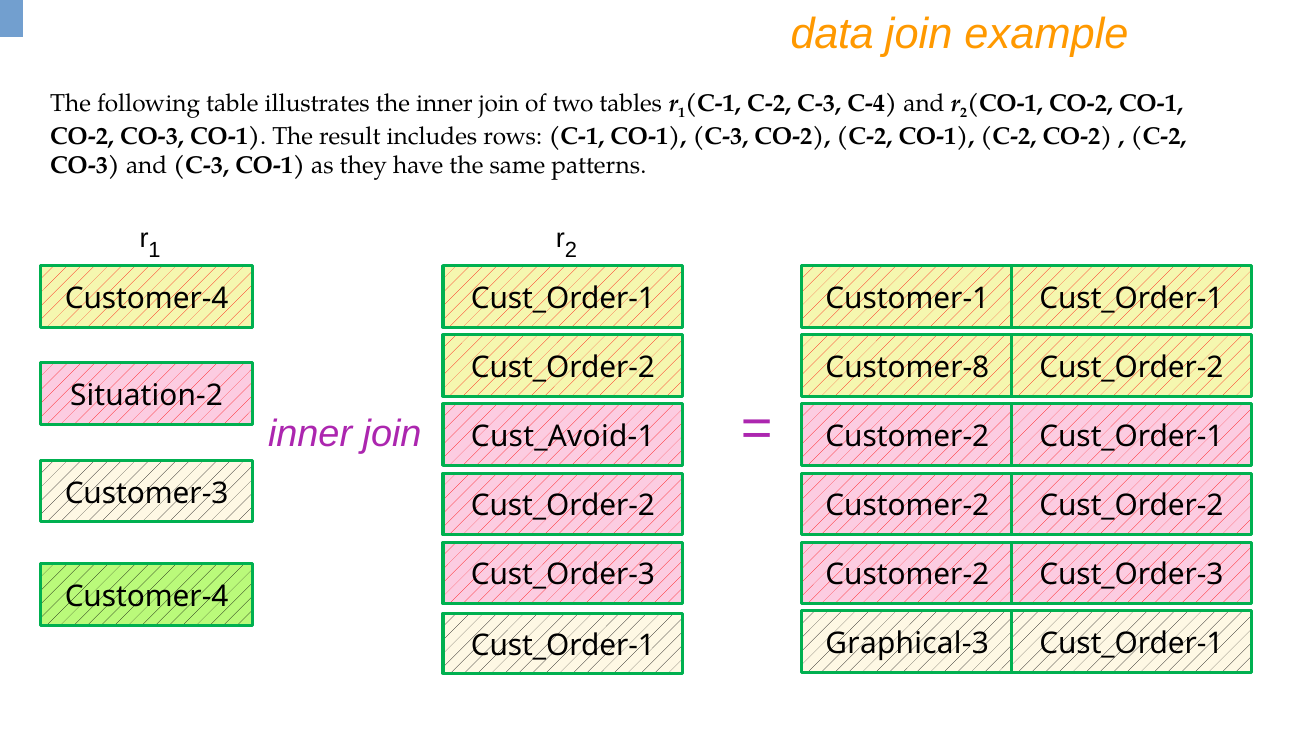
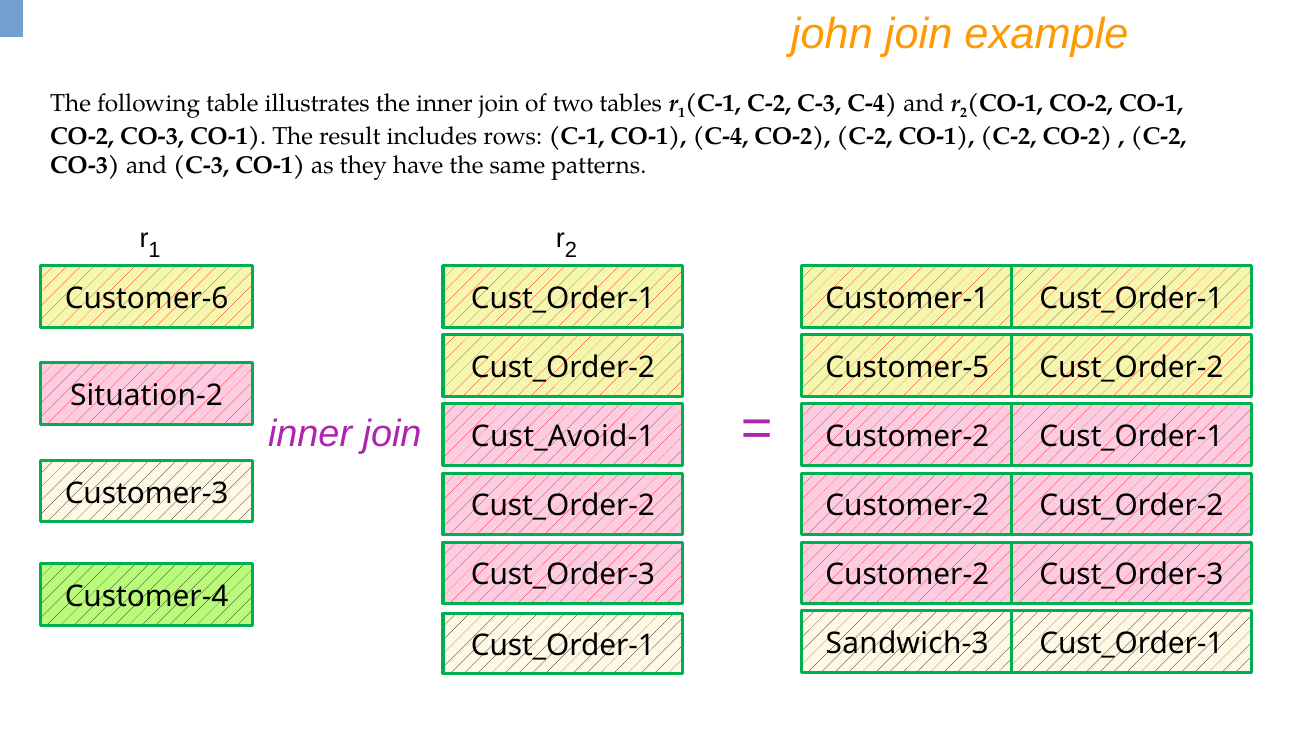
data: data -> john
CO-1 C-3: C-3 -> C-4
Customer-4 at (147, 298): Customer-4 -> Customer-6
Customer-8: Customer-8 -> Customer-5
Graphical-3: Graphical-3 -> Sandwich-3
